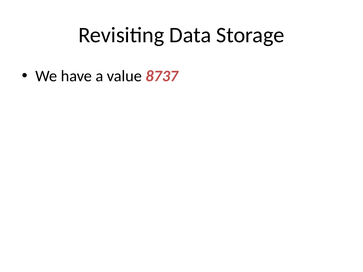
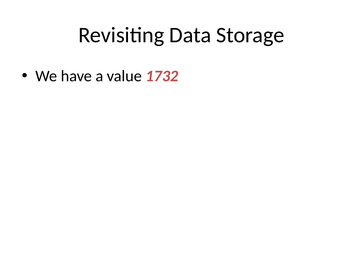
8737: 8737 -> 1732
